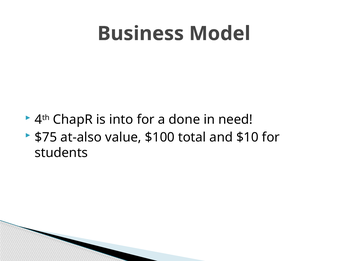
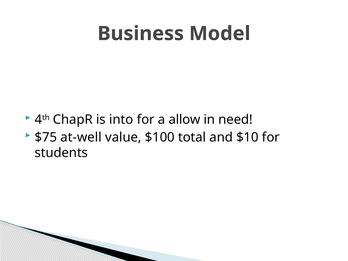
done: done -> allow
at-also: at-also -> at-well
